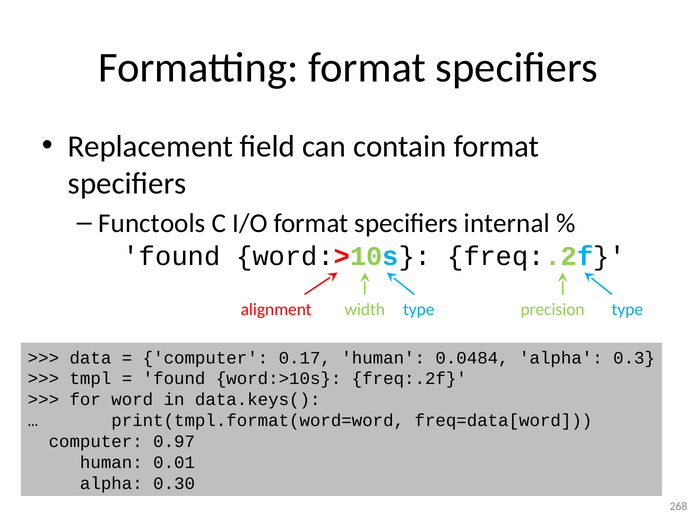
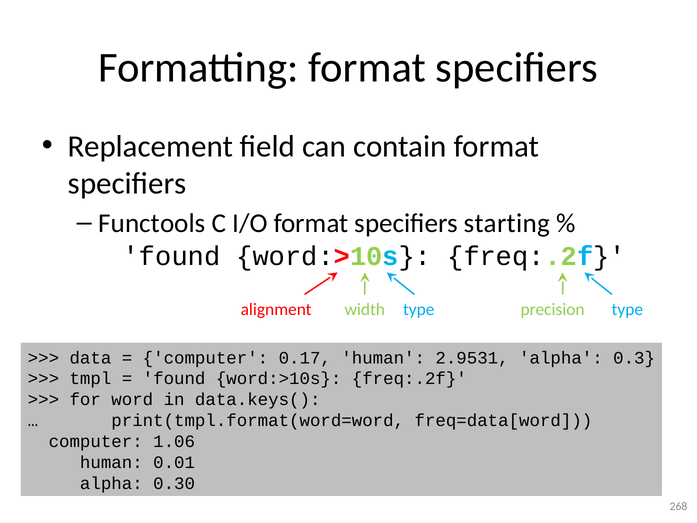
internal: internal -> starting
0.0484: 0.0484 -> 2.9531
0.97: 0.97 -> 1.06
